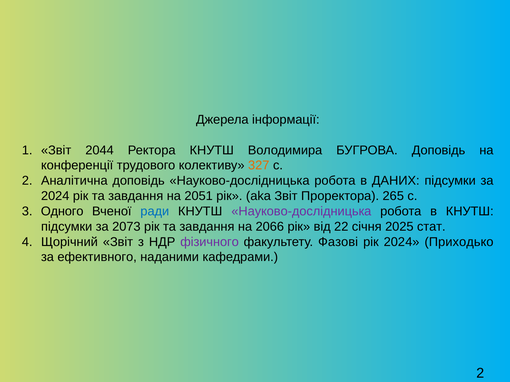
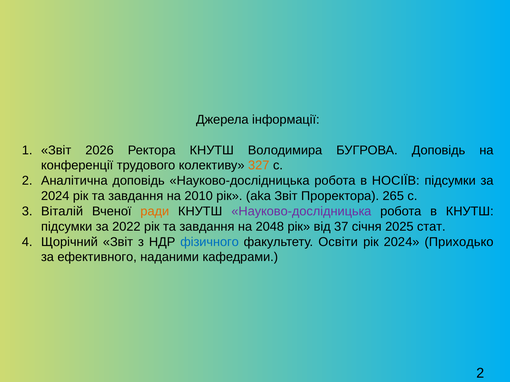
2044: 2044 -> 2026
ДАНИХ: ДАНИХ -> НОСІЇВ
2051: 2051 -> 2010
Одного: Одного -> Віталій
ради colour: blue -> orange
2073: 2073 -> 2022
2066: 2066 -> 2048
22: 22 -> 37
фізичного colour: purple -> blue
Фазові: Фазові -> Освіти
